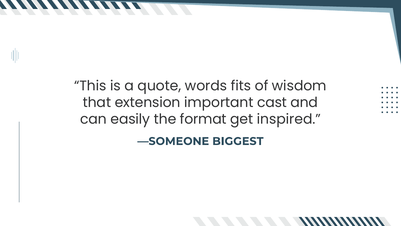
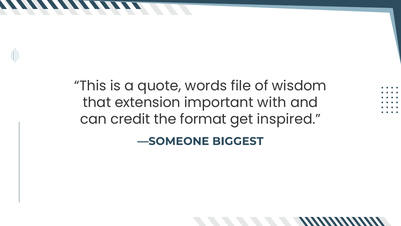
fits: fits -> file
cast: cast -> with
easily: easily -> credit
